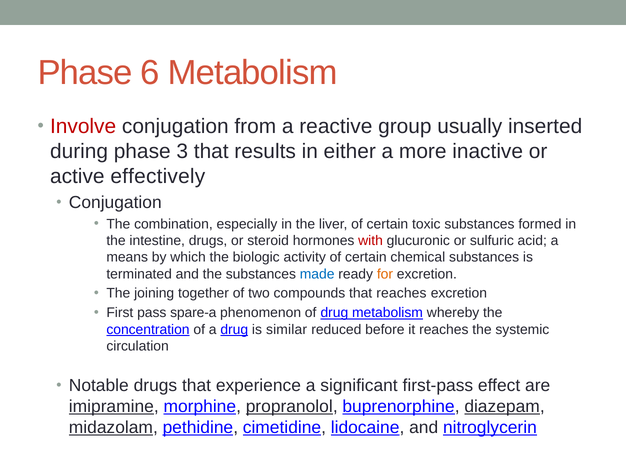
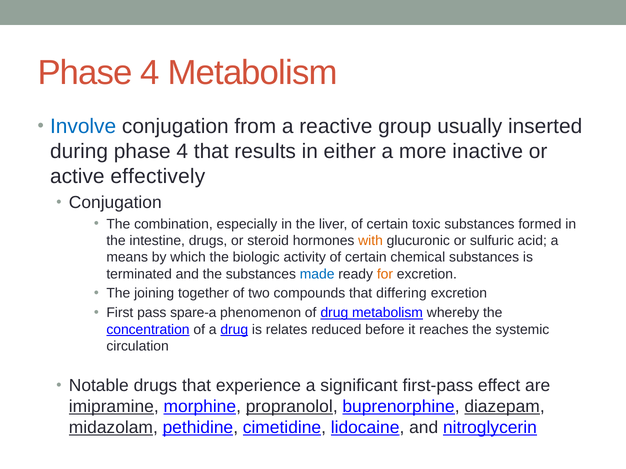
6 at (150, 73): 6 -> 4
Involve colour: red -> blue
during phase 3: 3 -> 4
with colour: red -> orange
that reaches: reaches -> differing
similar: similar -> relates
